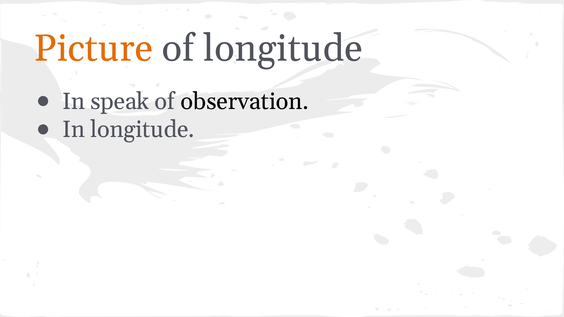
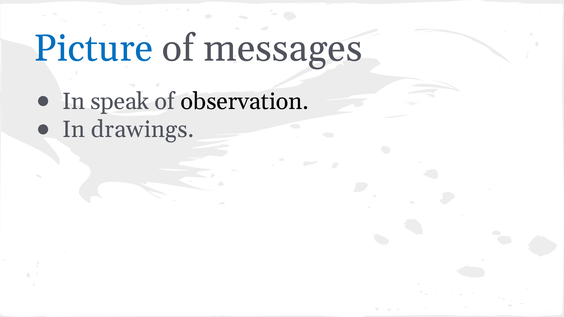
Picture colour: orange -> blue
of longitude: longitude -> messages
In longitude: longitude -> drawings
